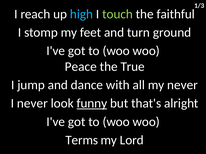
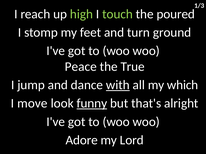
high colour: light blue -> light green
faithful: faithful -> poured
with underline: none -> present
my never: never -> which
I never: never -> move
Terms: Terms -> Adore
